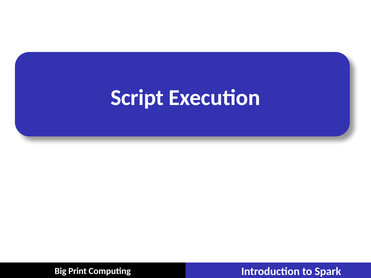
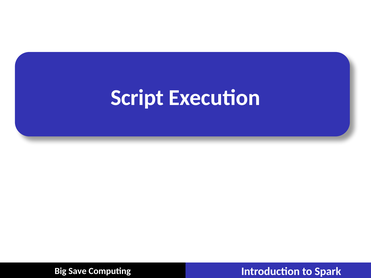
Print: Print -> Save
